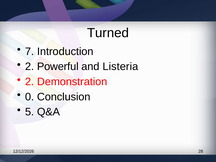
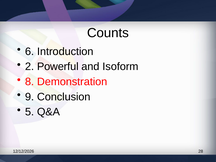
Turned: Turned -> Counts
7: 7 -> 6
Listeria: Listeria -> Isoform
2 at (30, 82): 2 -> 8
0: 0 -> 9
